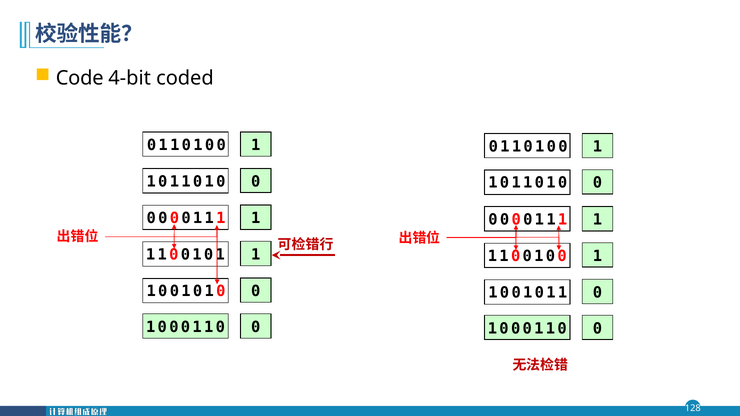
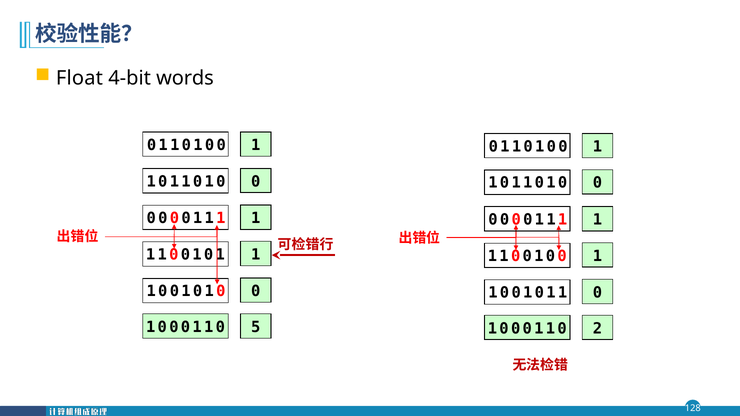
Code: Code -> Float
coded: coded -> words
0 at (256, 327): 0 -> 5
0 at (598, 329): 0 -> 2
